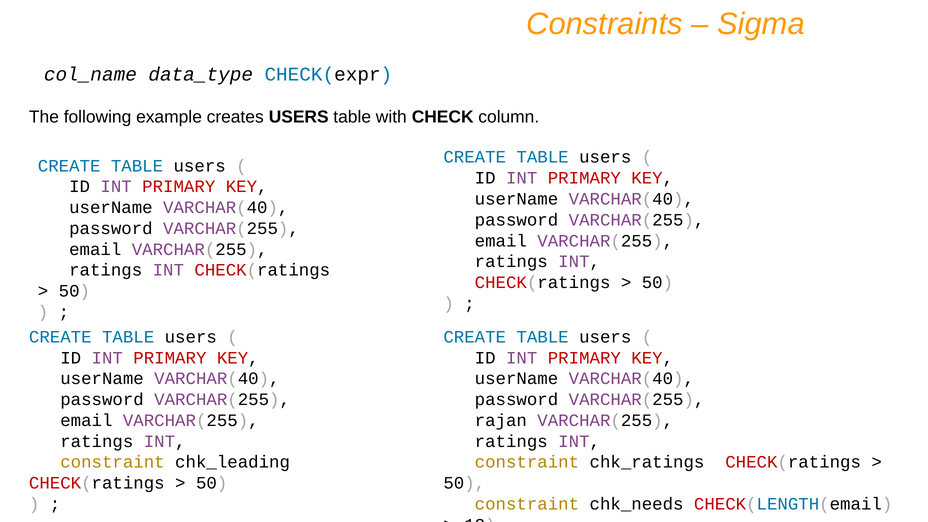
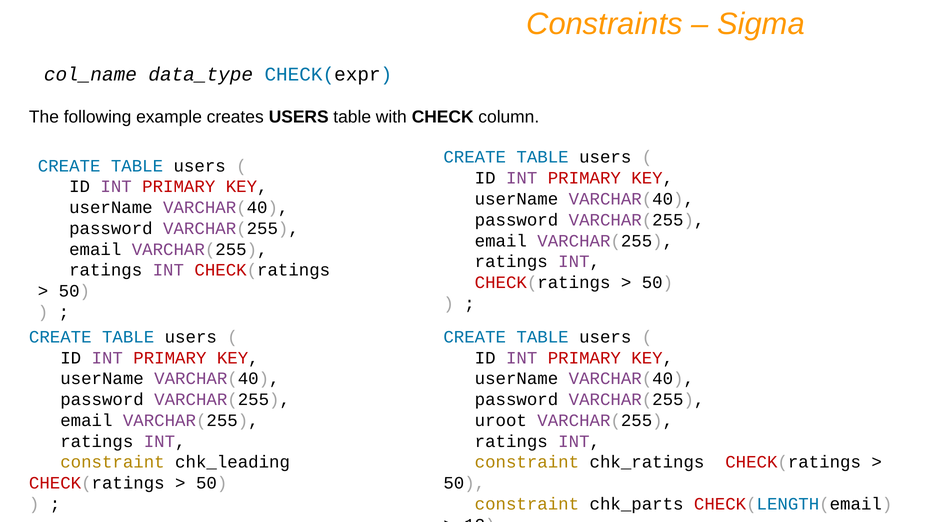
rajan: rajan -> uroot
chk_needs: chk_needs -> chk_parts
